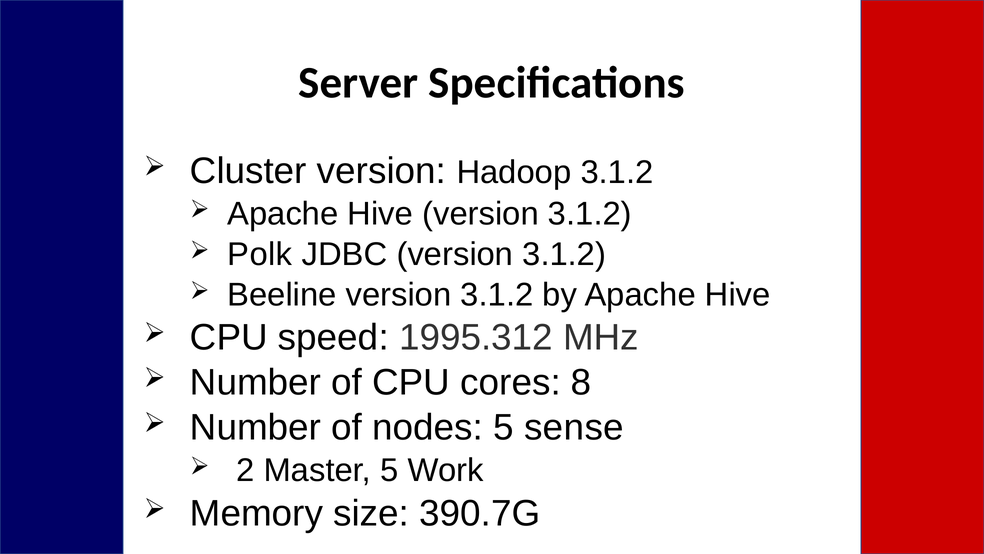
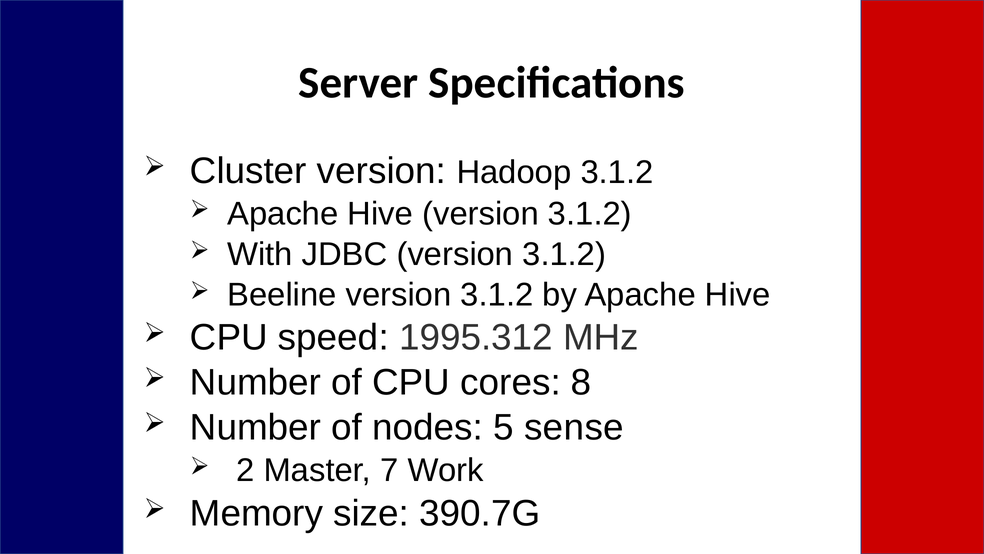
Polk: Polk -> With
Master 5: 5 -> 7
